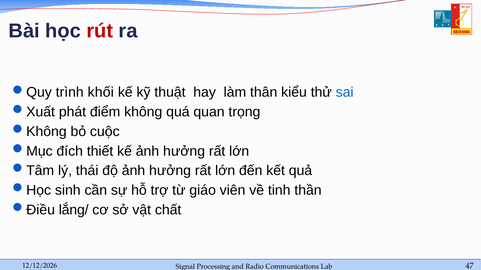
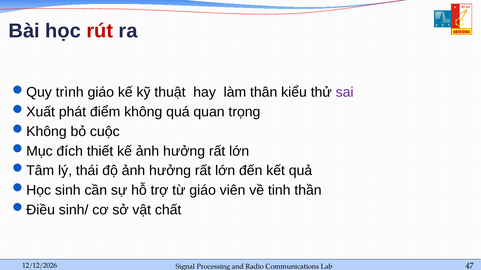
trình khối: khối -> giáo
sai colour: blue -> purple
lắng/: lắng/ -> sinh/
